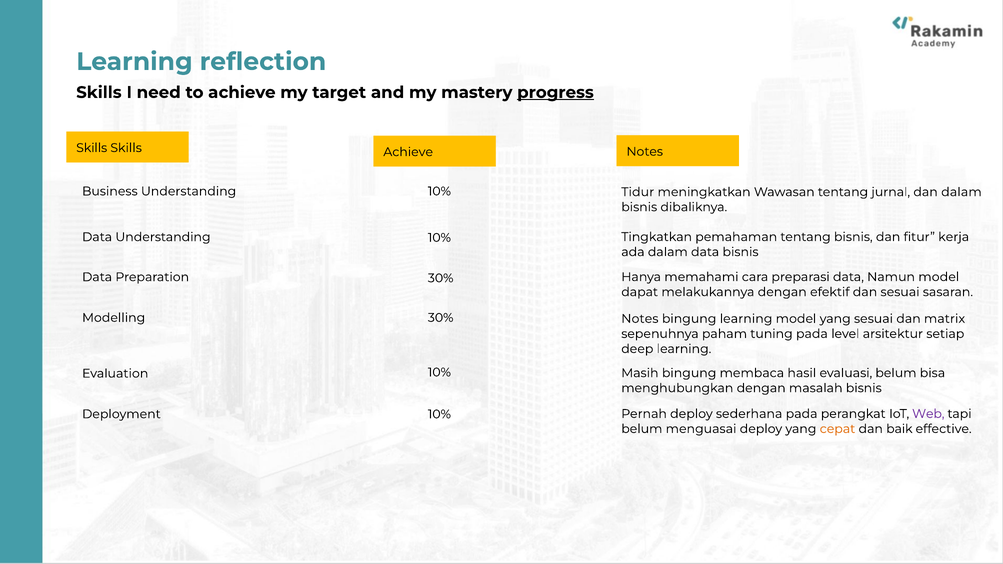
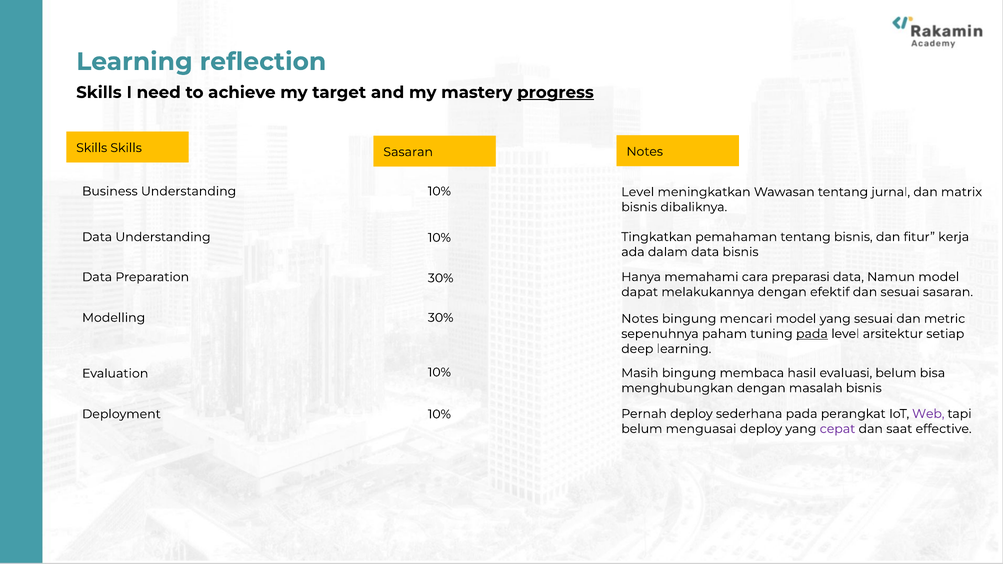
Skills Achieve: Achieve -> Sasaran
Tidur at (638, 192): Tidur -> Level
dan dalam: dalam -> matrix
bingung learning: learning -> mencari
matrix: matrix -> metric
pada at (812, 334) underline: none -> present
cepat colour: orange -> purple
baik: baik -> saat
